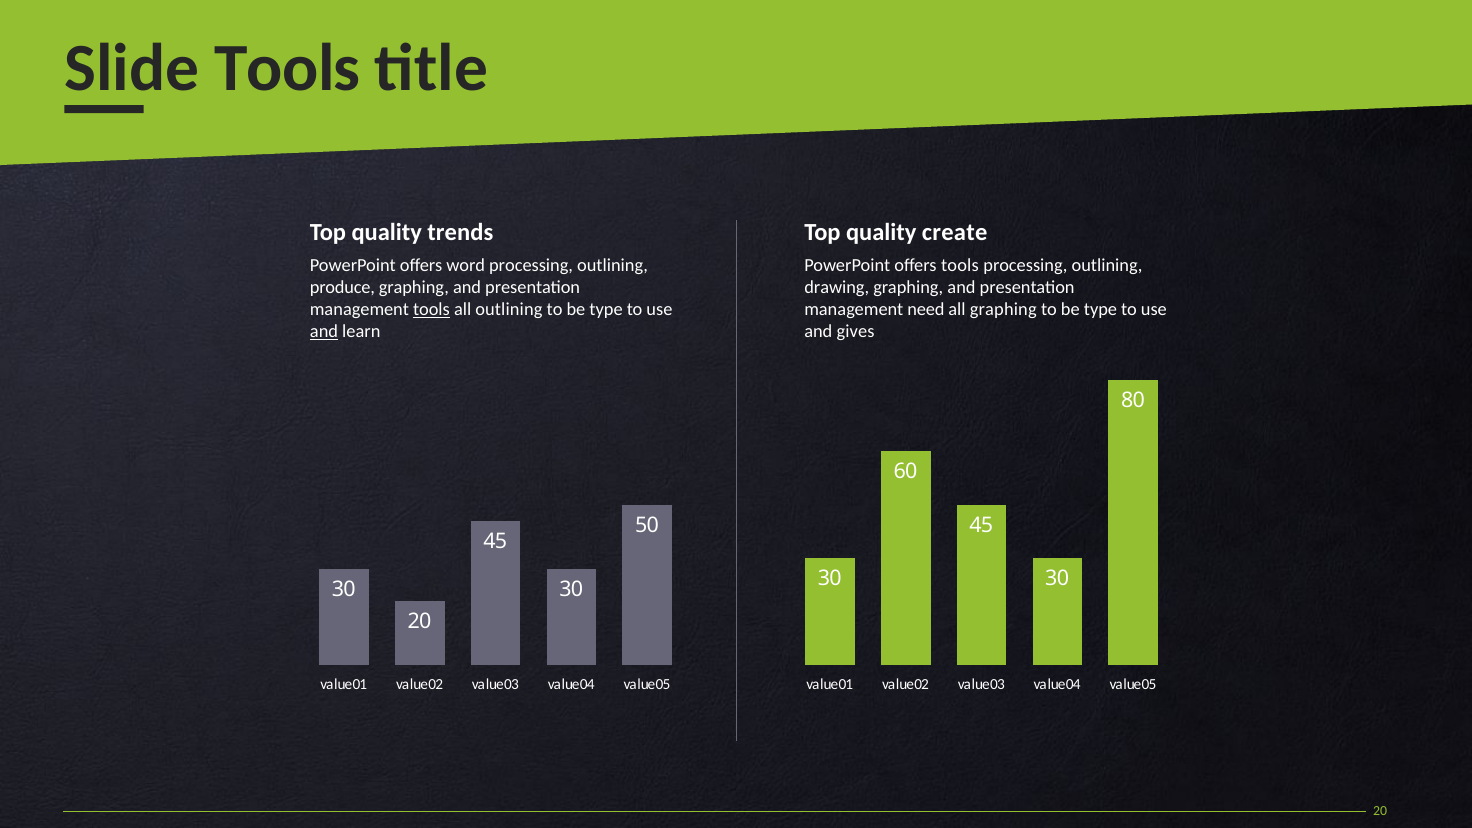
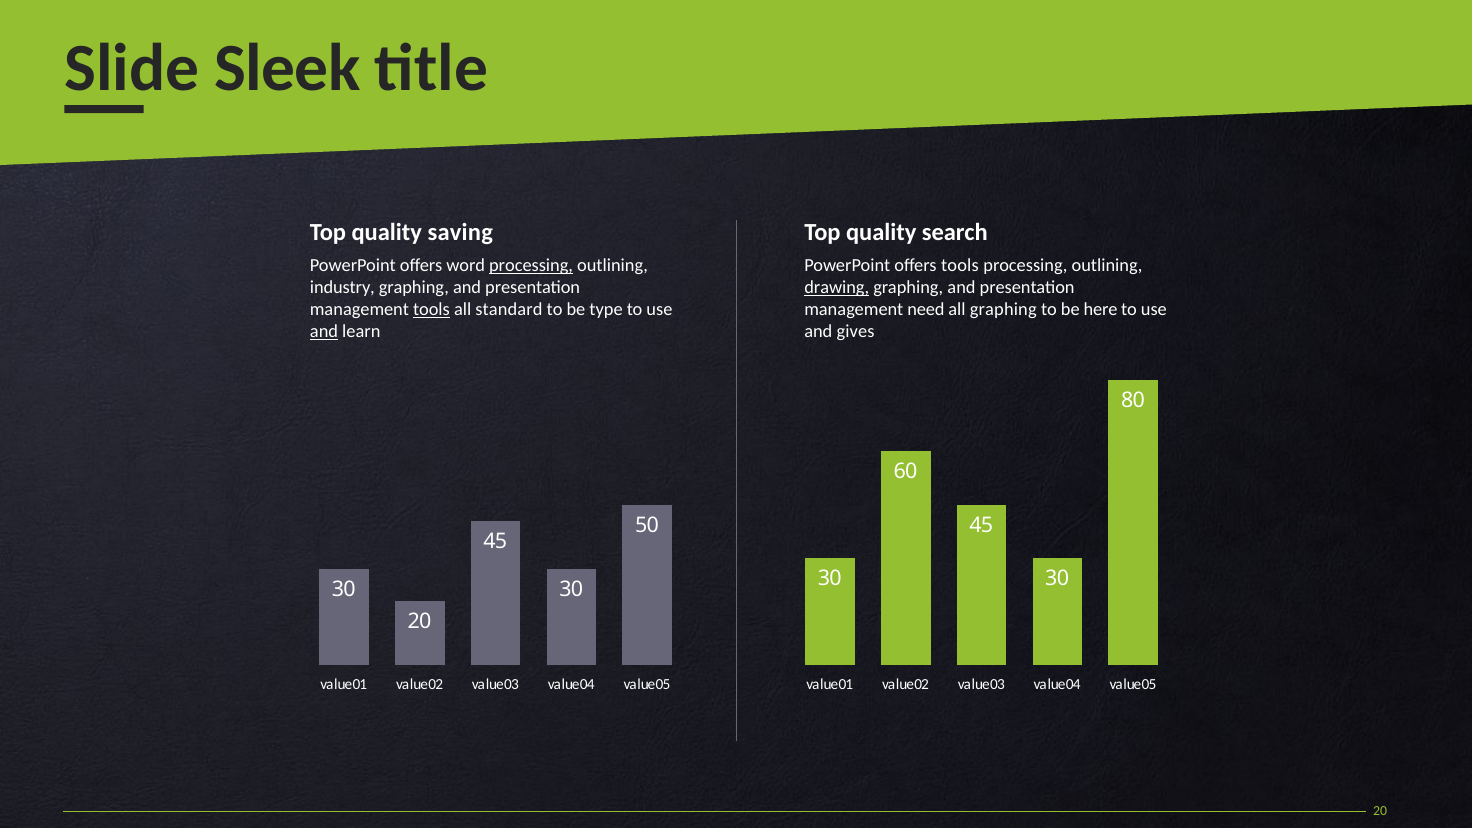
Slide Tools: Tools -> Sleek
trends: trends -> saving
create: create -> search
processing at (531, 265) underline: none -> present
produce: produce -> industry
drawing underline: none -> present
all outlining: outlining -> standard
type at (1100, 309): type -> here
